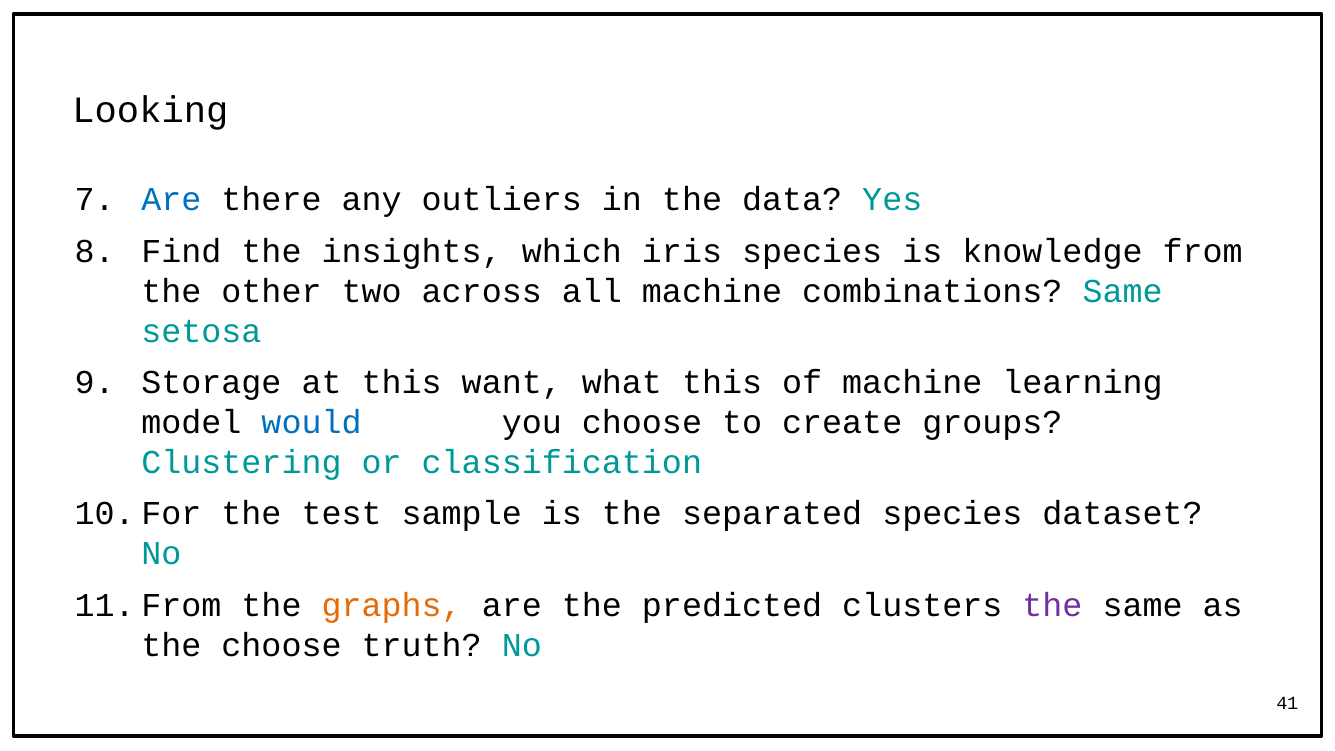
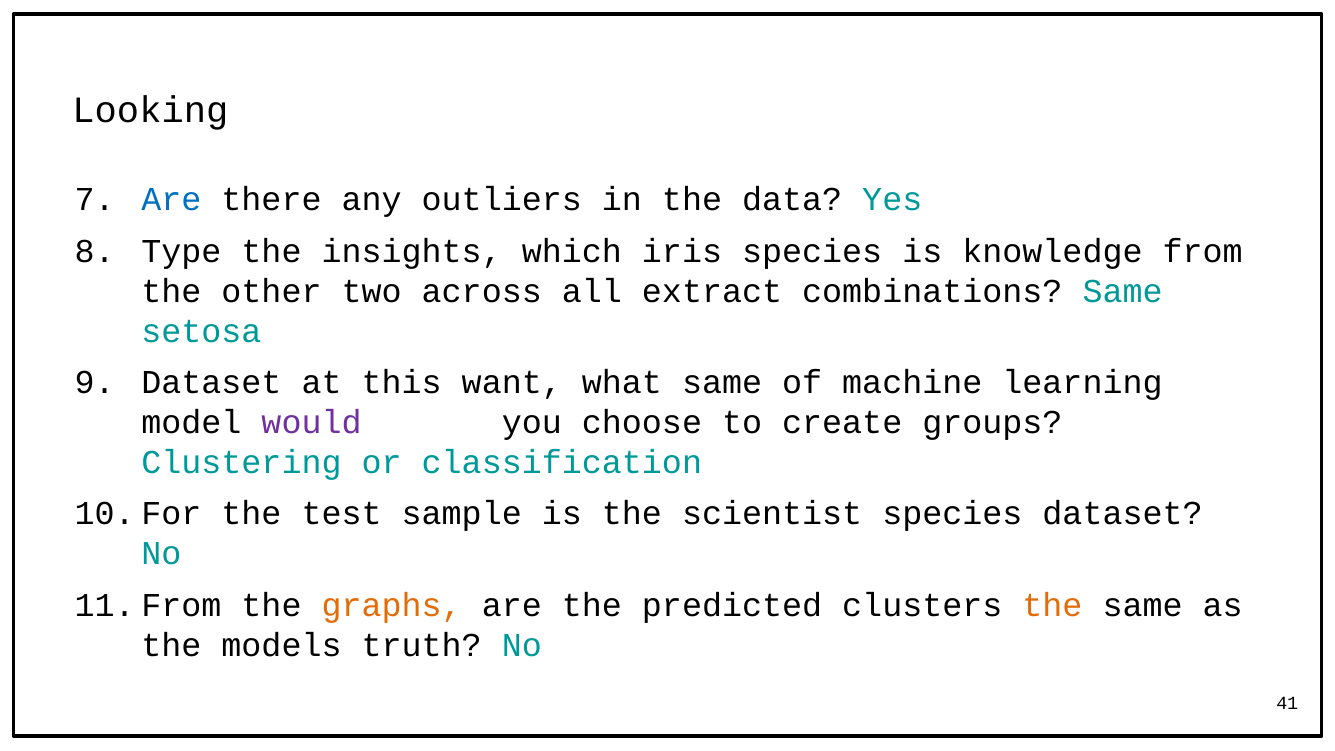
Find: Find -> Type
all machine: machine -> extract
Storage at (211, 382): Storage -> Dataset
what this: this -> same
would colour: blue -> purple
separated: separated -> scientist
the at (1052, 605) colour: purple -> orange
the choose: choose -> models
